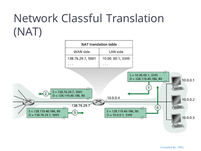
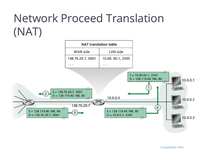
Classful: Classful -> Proceed
